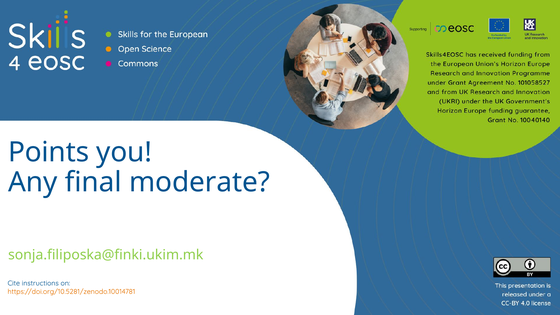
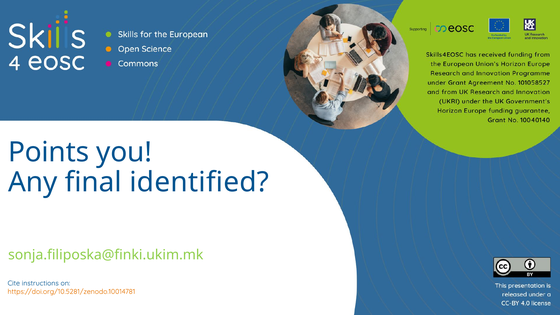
moderate: moderate -> identified
